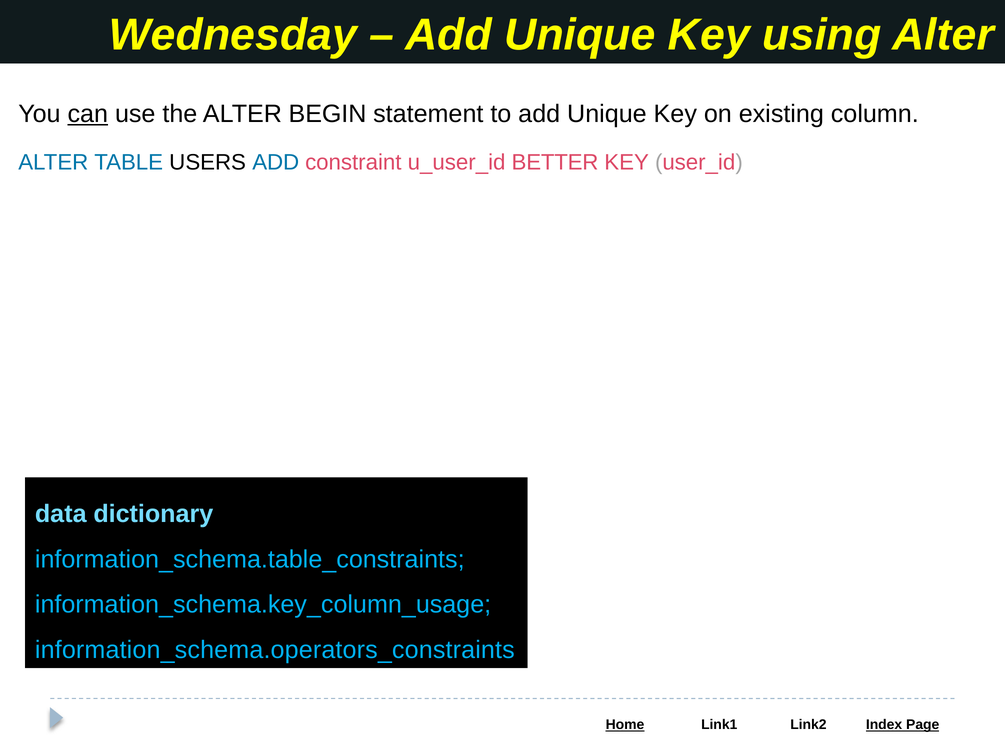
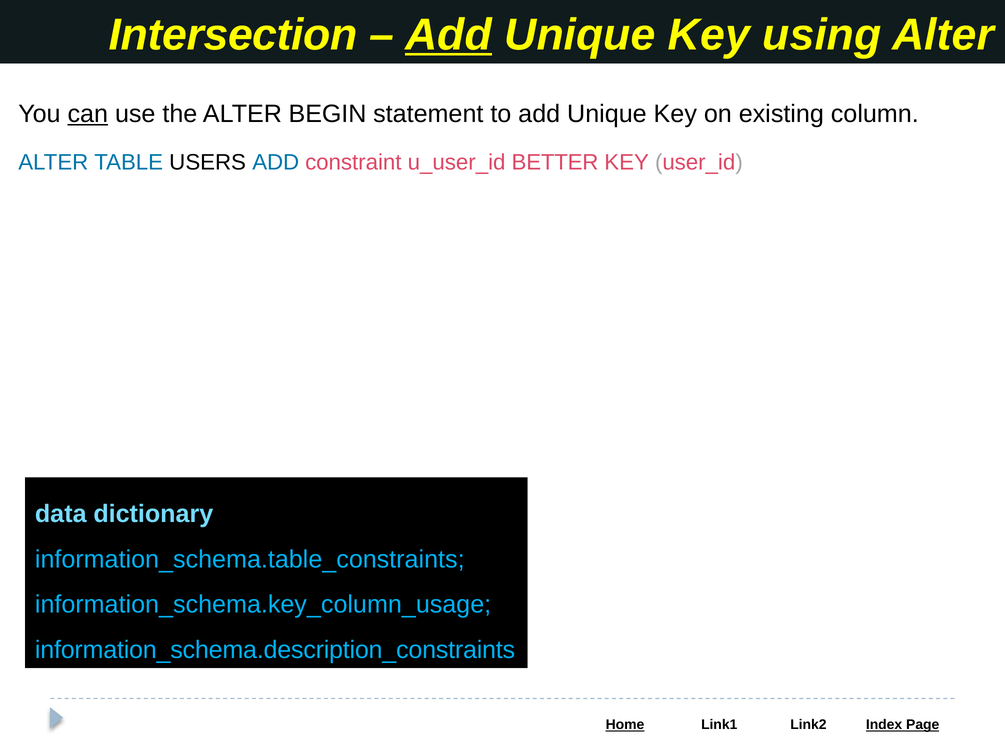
Wednesday: Wednesday -> Intersection
Add at (448, 35) underline: none -> present
information_schema.operators_constraints: information_schema.operators_constraints -> information_schema.description_constraints
